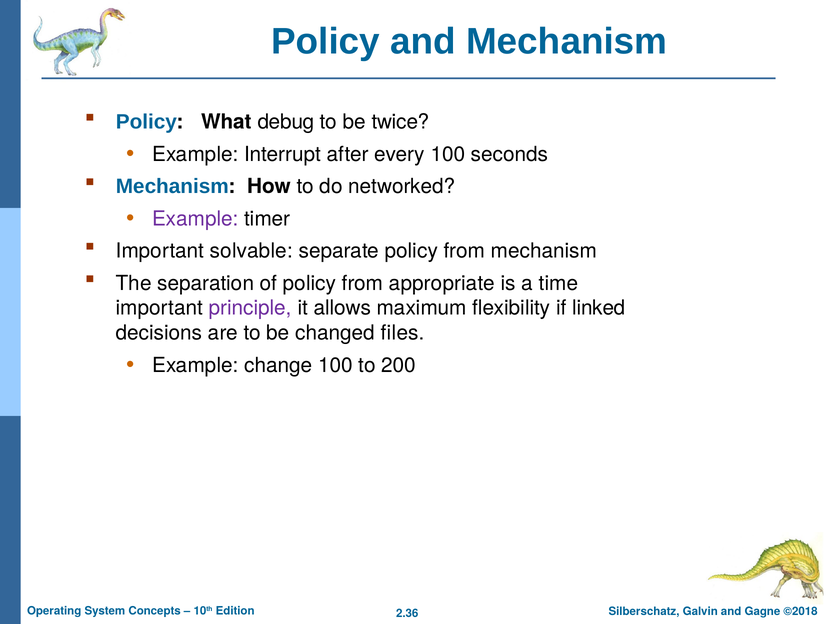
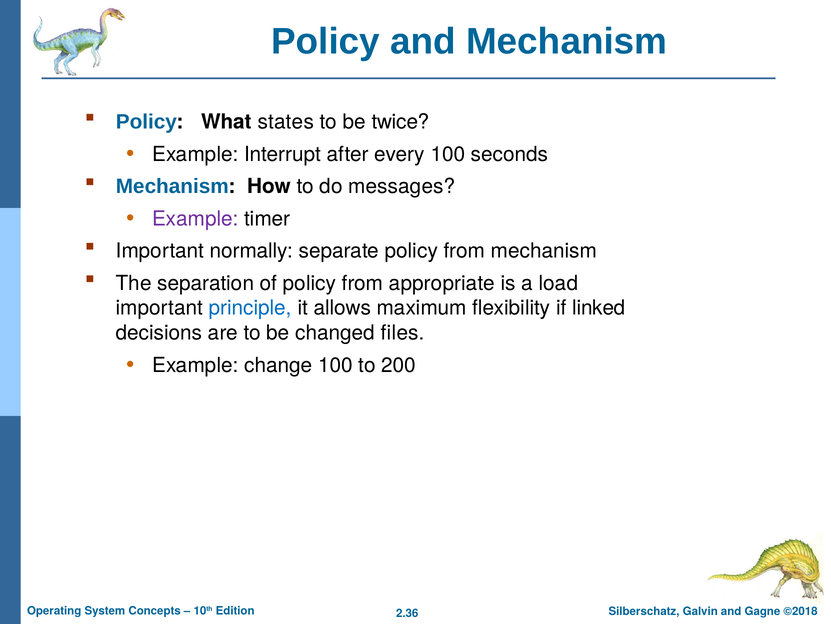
debug: debug -> states
networked: networked -> messages
solvable: solvable -> normally
time: time -> load
principle colour: purple -> blue
